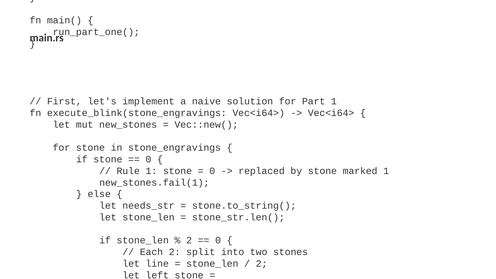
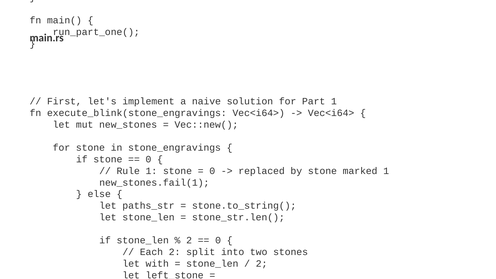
needs_str: needs_str -> paths_str
line at (157, 264): line -> with
